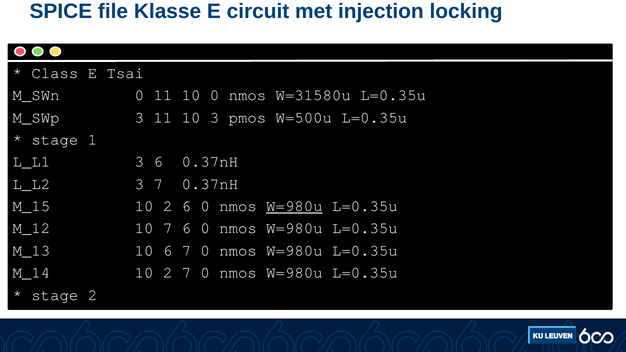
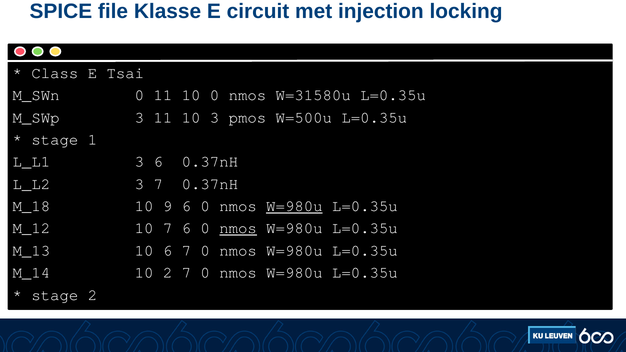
M_15: M_15 -> M_18
2 at (168, 206): 2 -> 9
nmos at (238, 228) underline: none -> present
